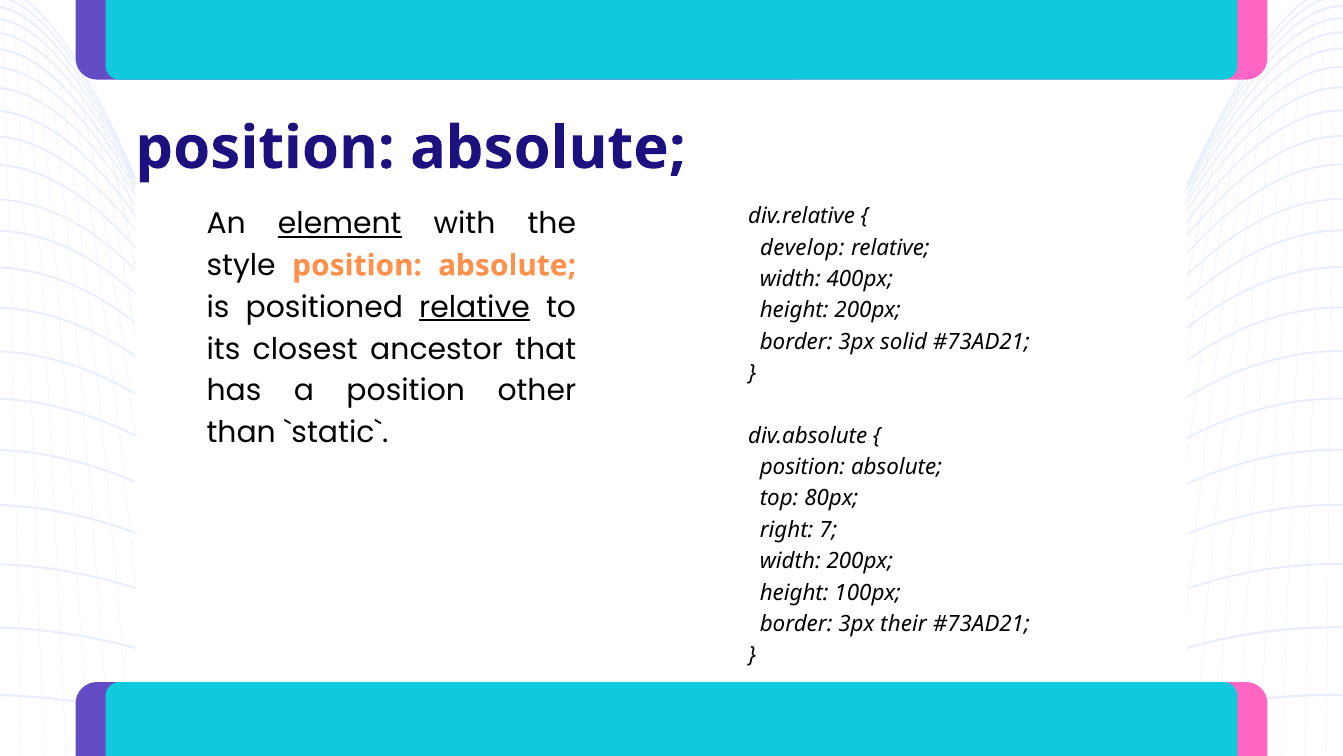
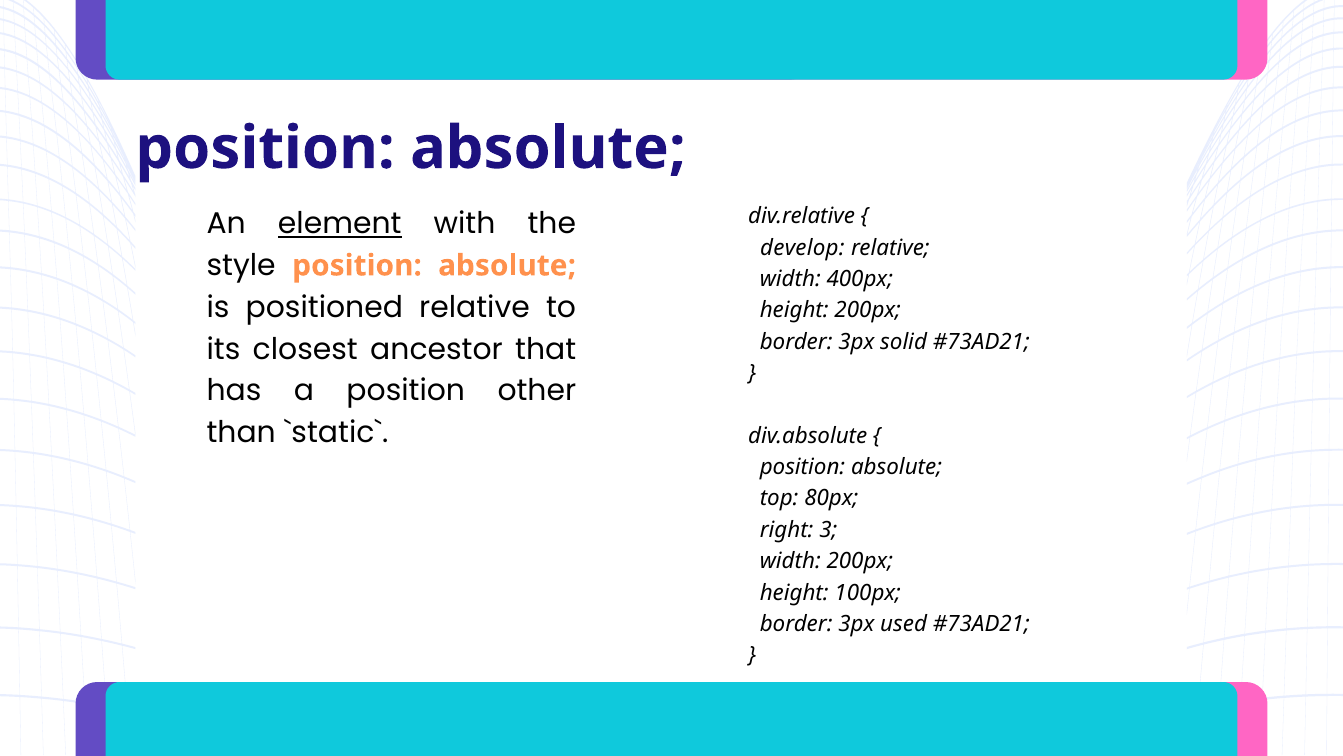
relative at (475, 307) underline: present -> none
7: 7 -> 3
their: their -> used
